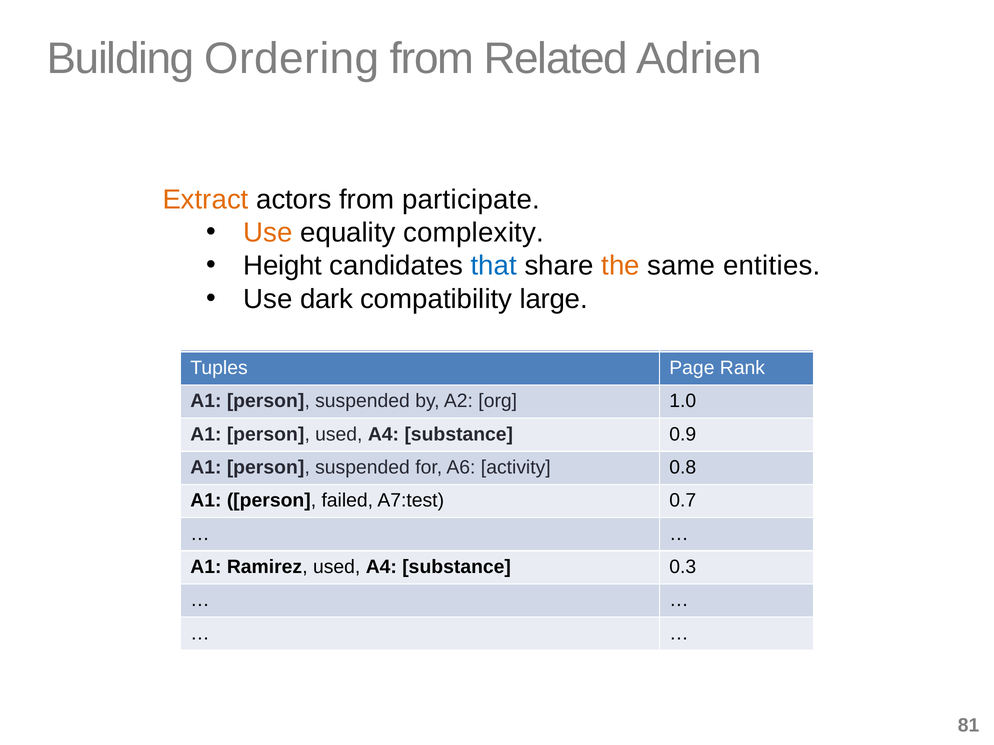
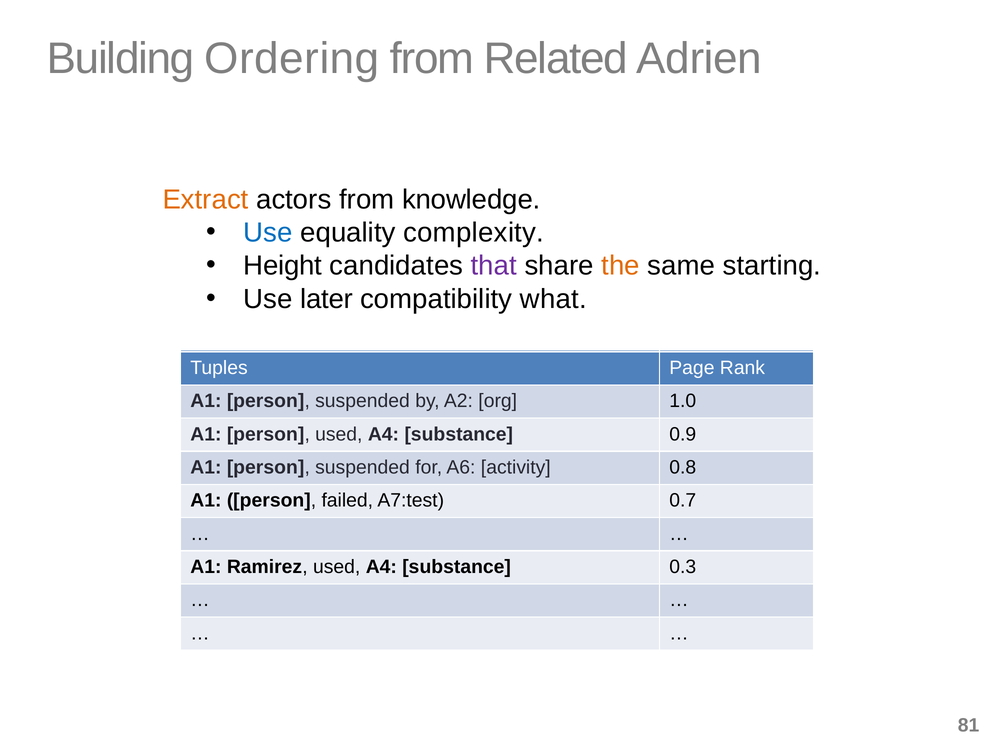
participate: participate -> knowledge
Use at (268, 233) colour: orange -> blue
that colour: blue -> purple
entities: entities -> starting
dark: dark -> later
large: large -> what
